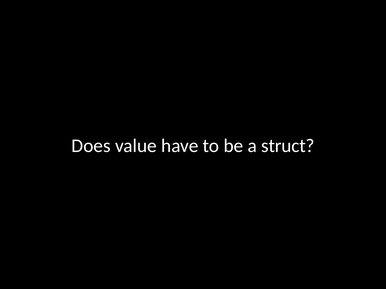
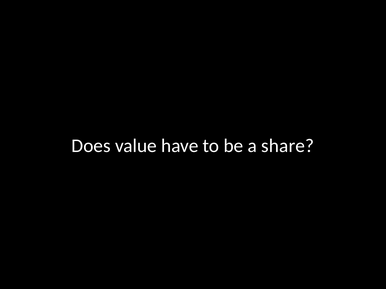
struct: struct -> share
